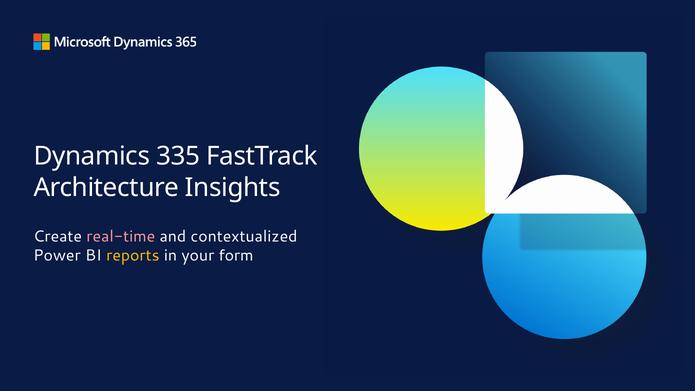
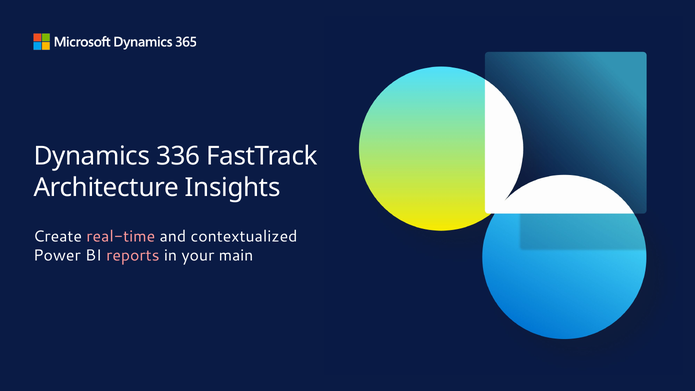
335: 335 -> 336
reports colour: yellow -> pink
form: form -> main
